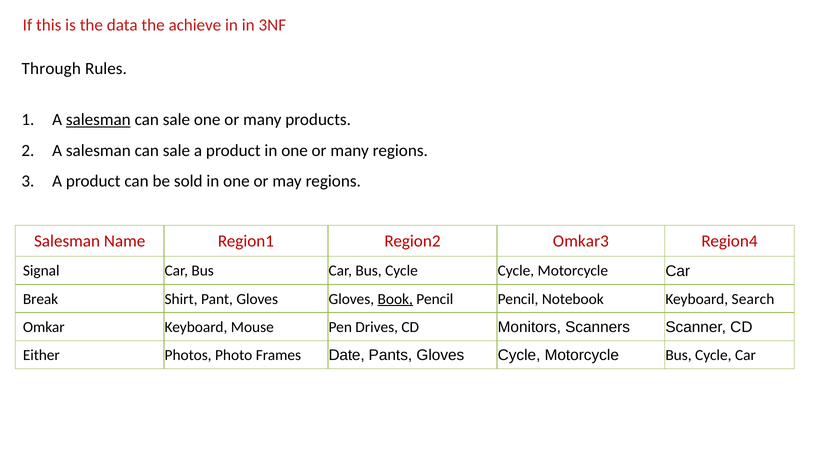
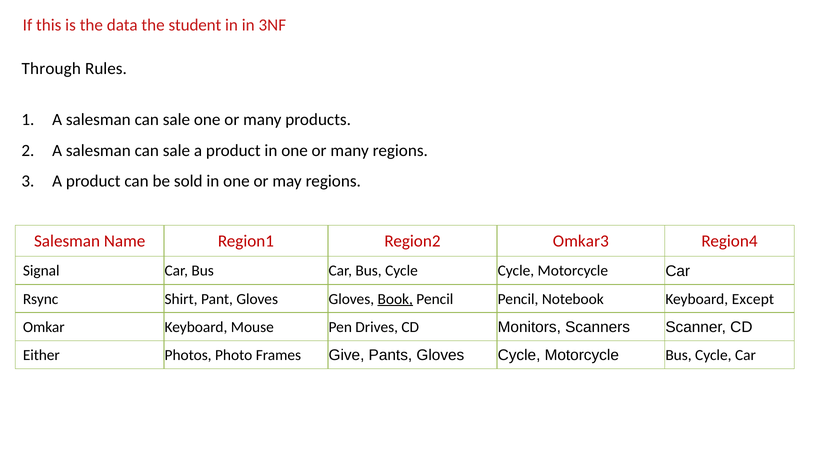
achieve: achieve -> student
salesman at (98, 120) underline: present -> none
Break: Break -> Rsync
Search: Search -> Except
Date: Date -> Give
